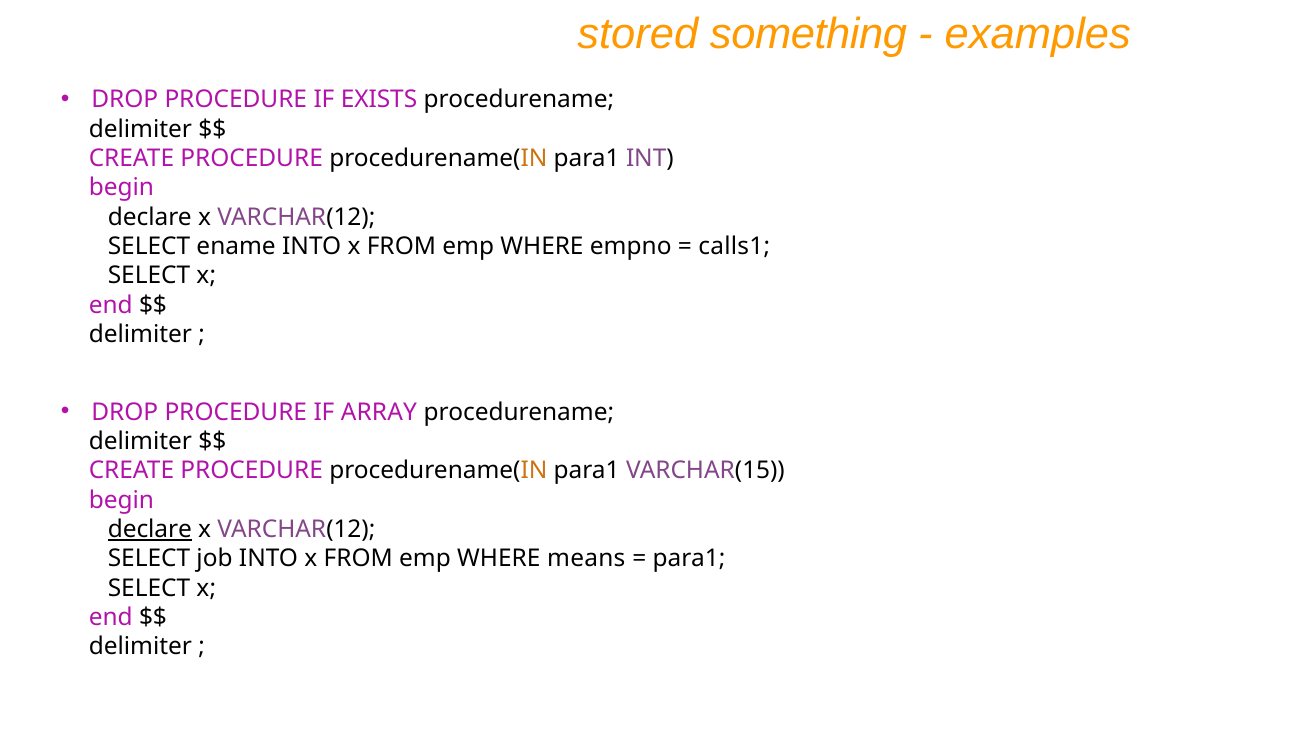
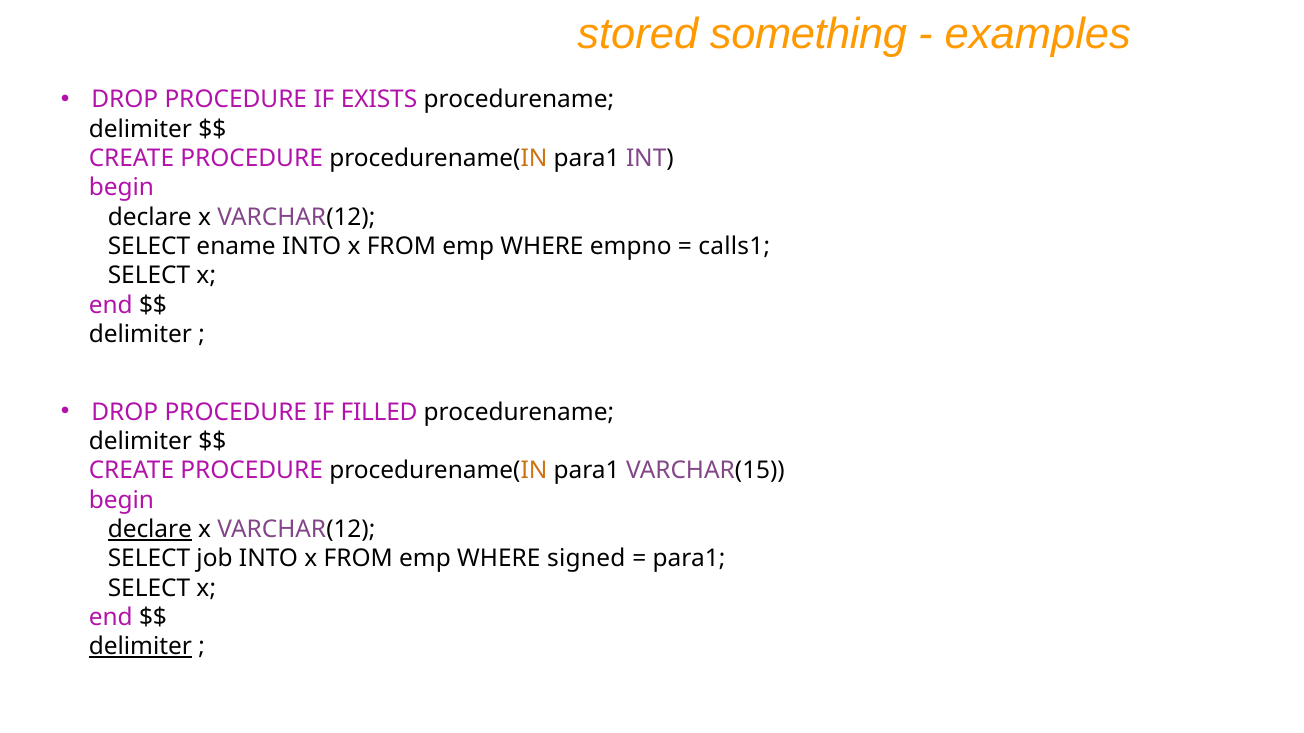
ARRAY: ARRAY -> FILLED
means: means -> signed
delimiter at (140, 647) underline: none -> present
